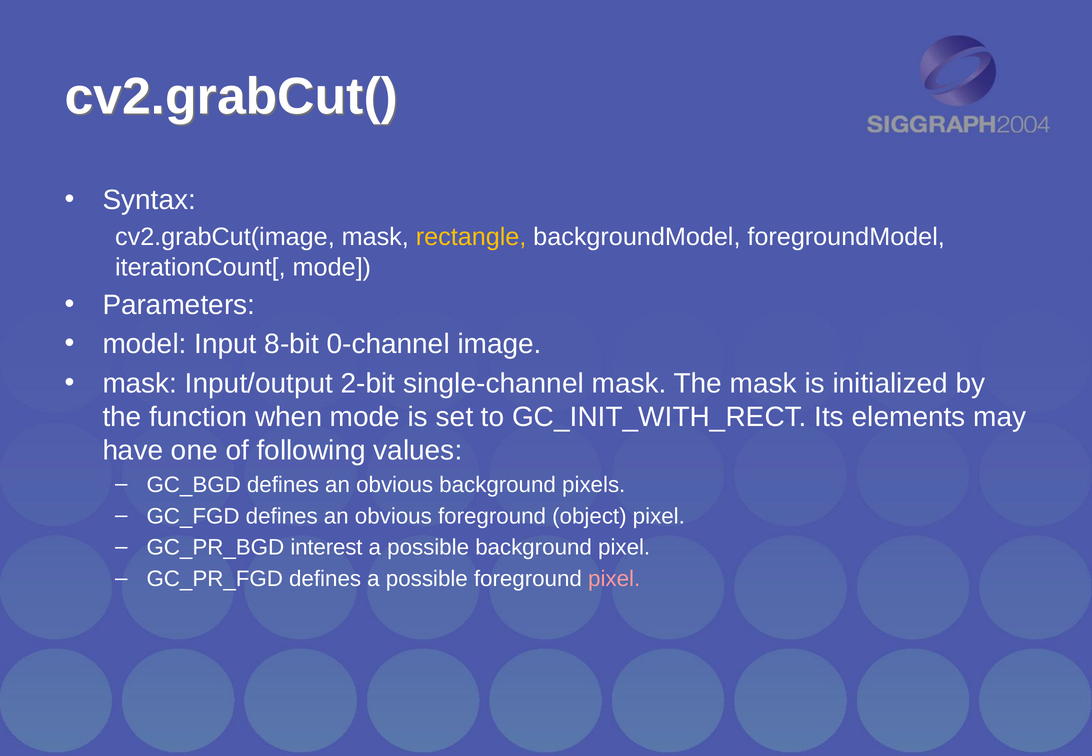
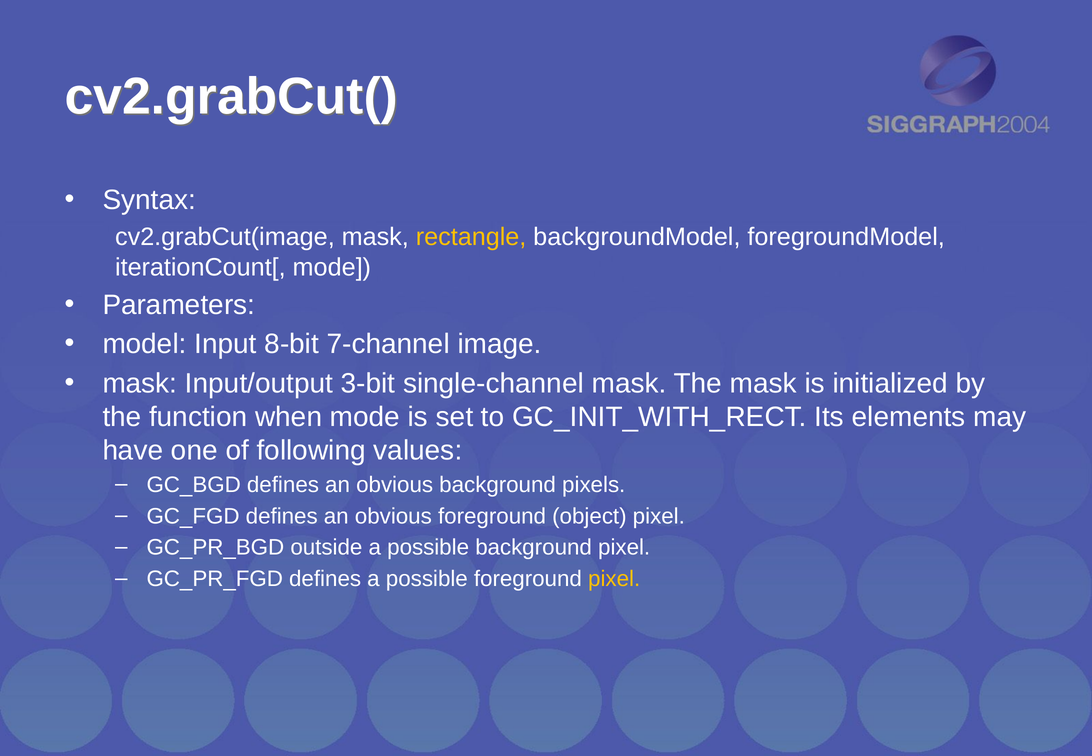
0-channel: 0-channel -> 7-channel
2-bit: 2-bit -> 3-bit
interest: interest -> outside
pixel at (614, 579) colour: pink -> yellow
